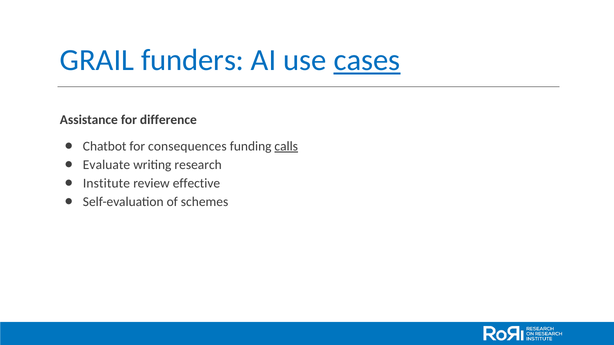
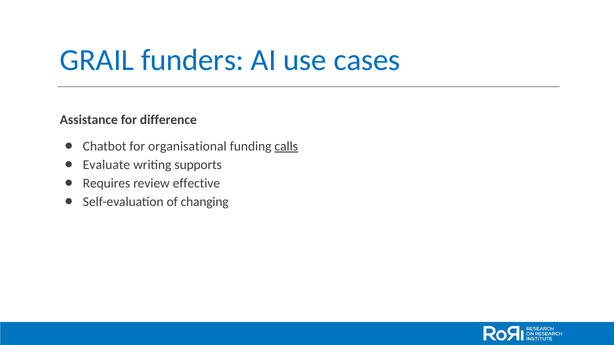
cases underline: present -> none
consequences: consequences -> organisational
research: research -> supports
Institute: Institute -> Requires
schemes: schemes -> changing
